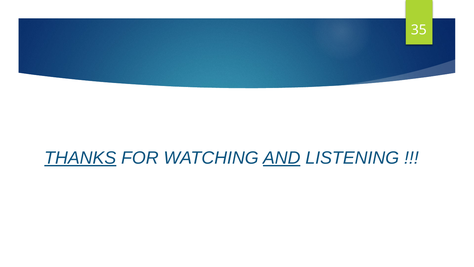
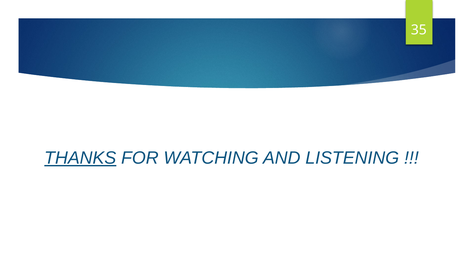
AND underline: present -> none
